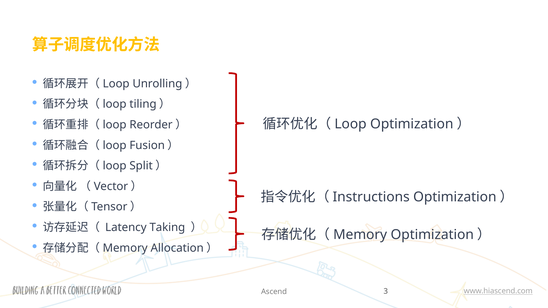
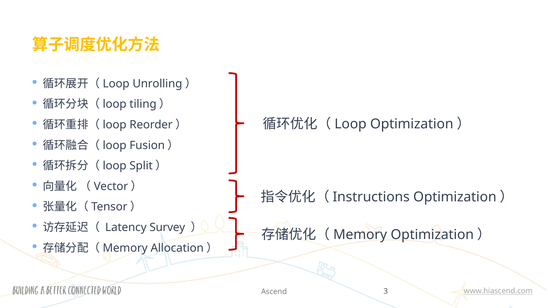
Taking: Taking -> Survey
